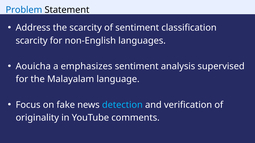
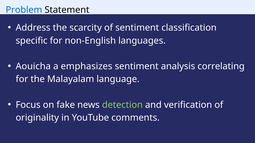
scarcity at (32, 41): scarcity -> specific
supervised: supervised -> correlating
detection colour: light blue -> light green
